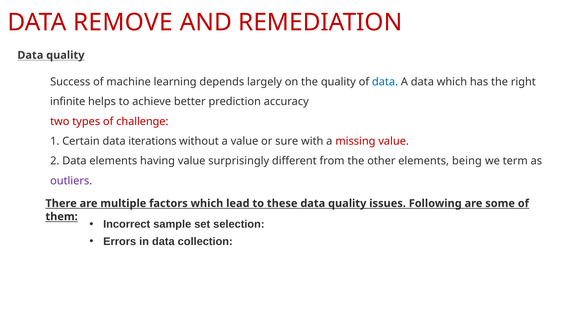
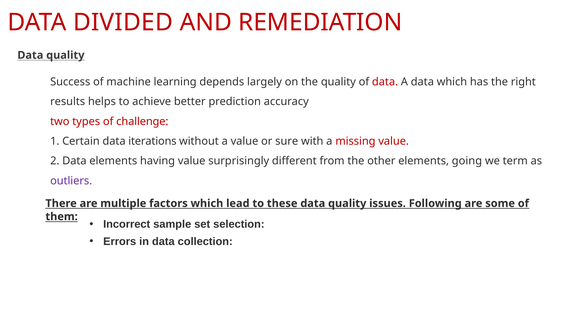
REMOVE: REMOVE -> DIVIDED
data at (385, 82) colour: blue -> red
infinite: infinite -> results
being: being -> going
